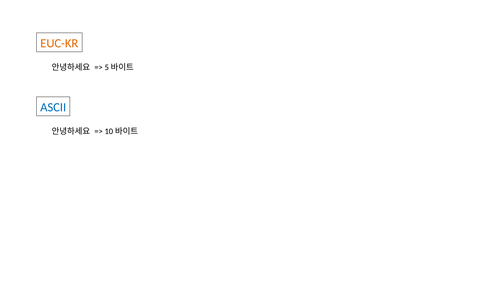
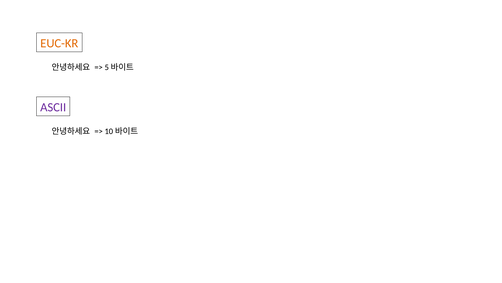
ASCII colour: blue -> purple
